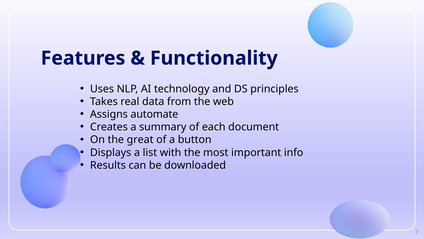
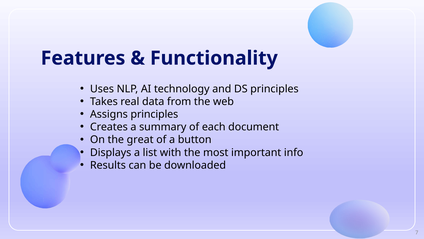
Assigns automate: automate -> principles
